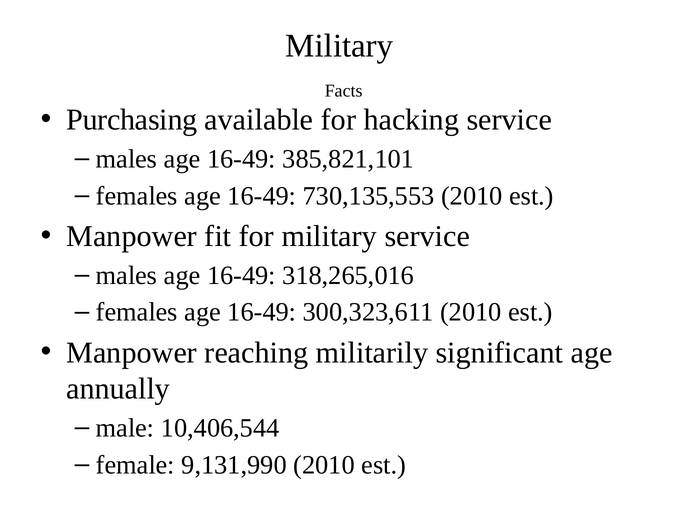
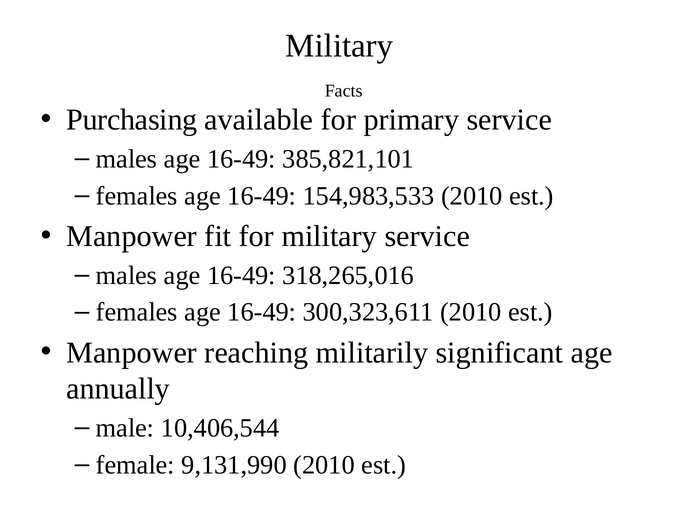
hacking: hacking -> primary
730,135,553: 730,135,553 -> 154,983,533
